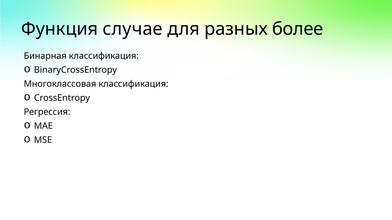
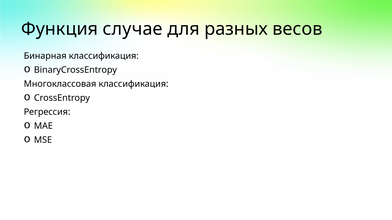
более: более -> весов
